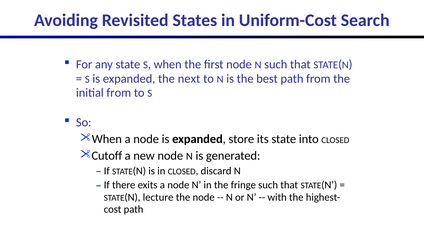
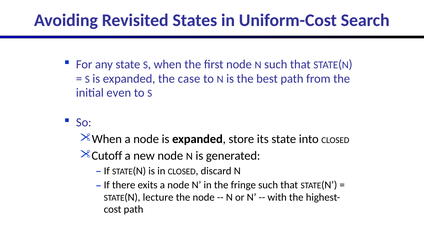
next: next -> case
initial from: from -> even
